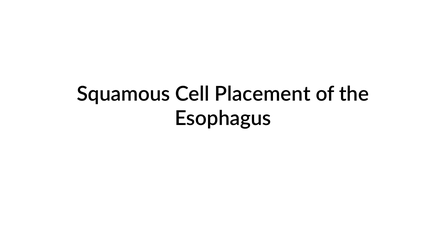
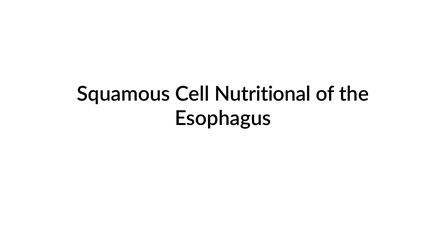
Placement: Placement -> Nutritional
